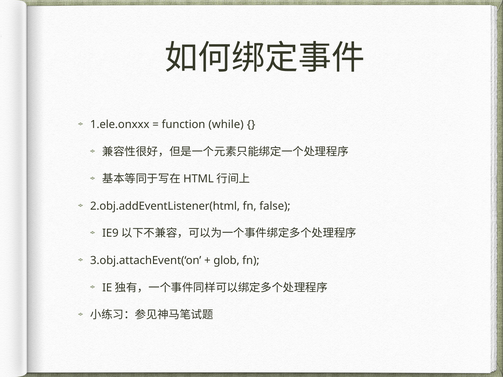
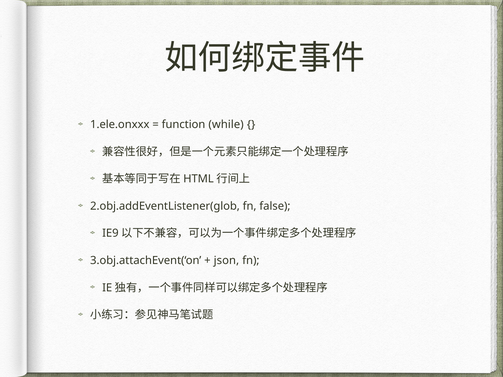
2.obj.addEventListener(html: 2.obj.addEventListener(html -> 2.obj.addEventListener(glob
glob: glob -> json
